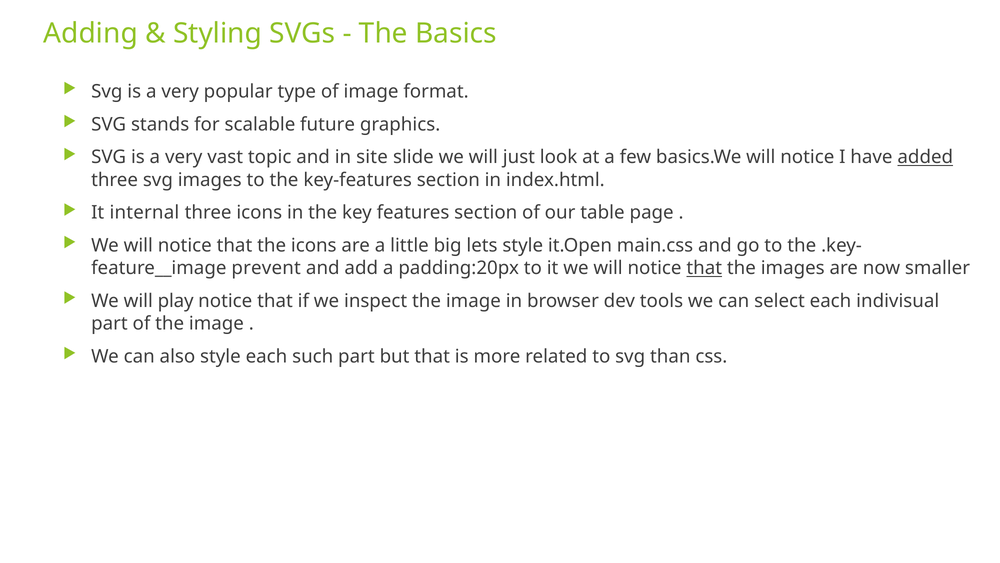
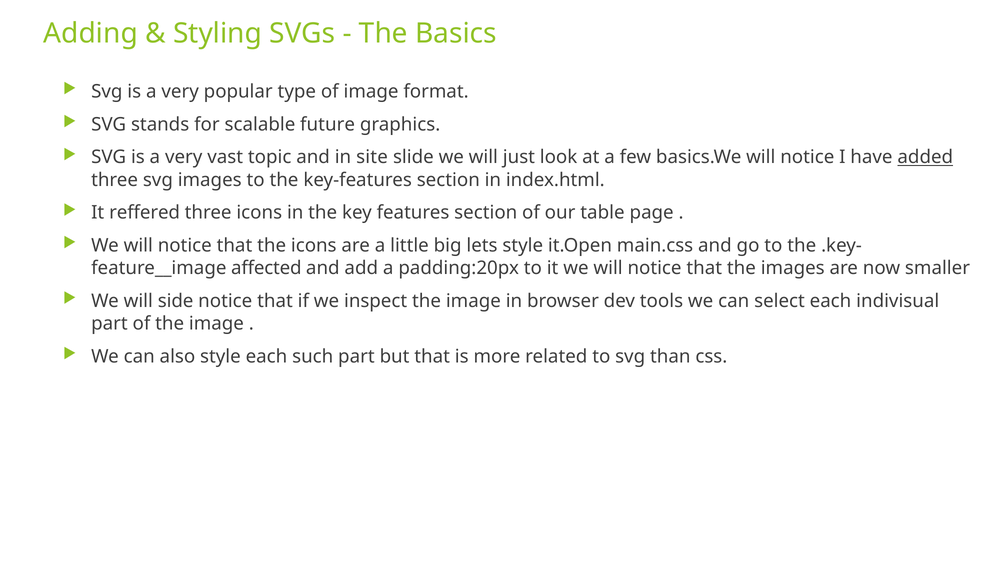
internal: internal -> reffered
prevent: prevent -> affected
that at (704, 268) underline: present -> none
play: play -> side
